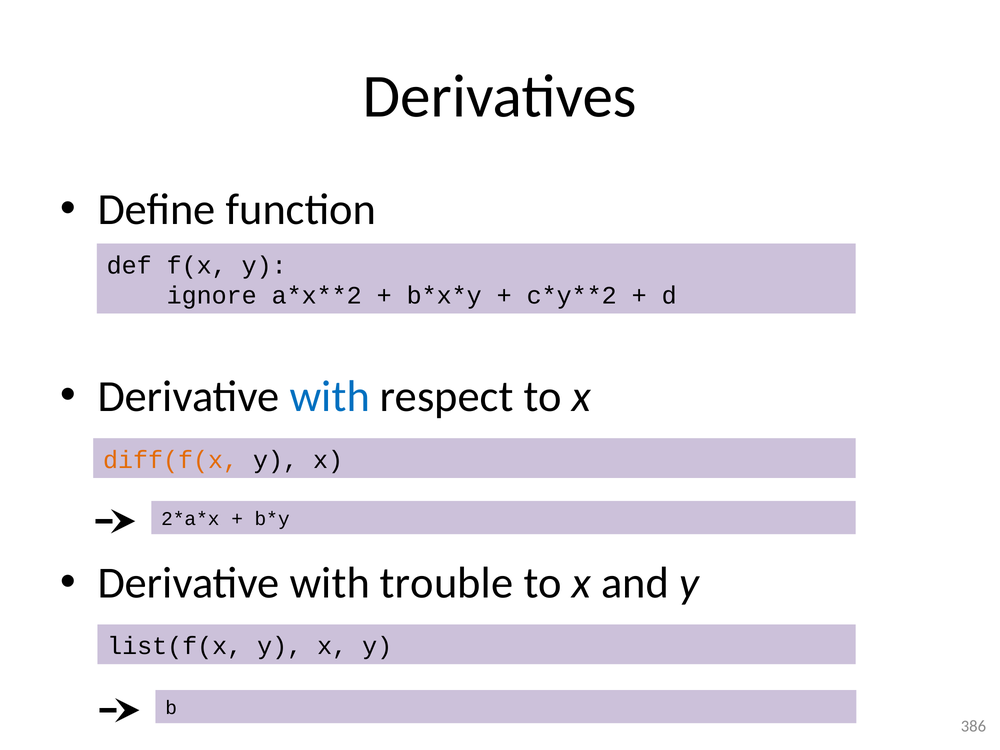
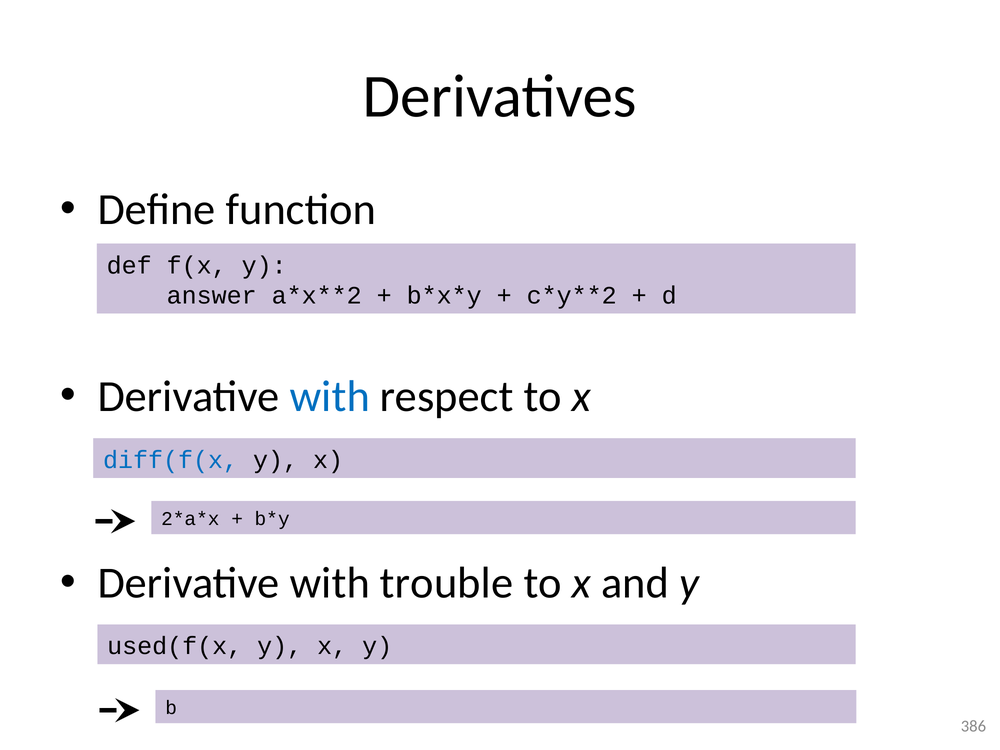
ignore: ignore -> answer
diff(f(x colour: orange -> blue
list(f(x: list(f(x -> used(f(x
